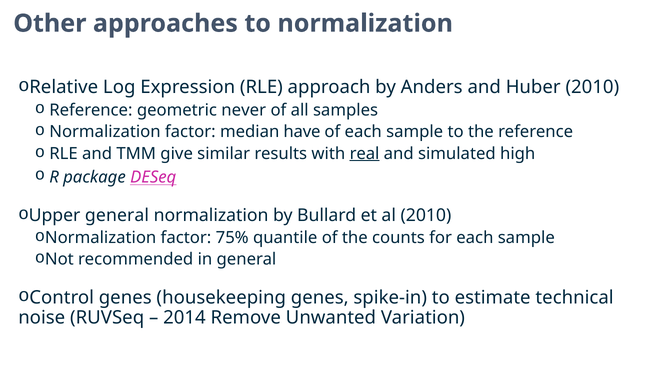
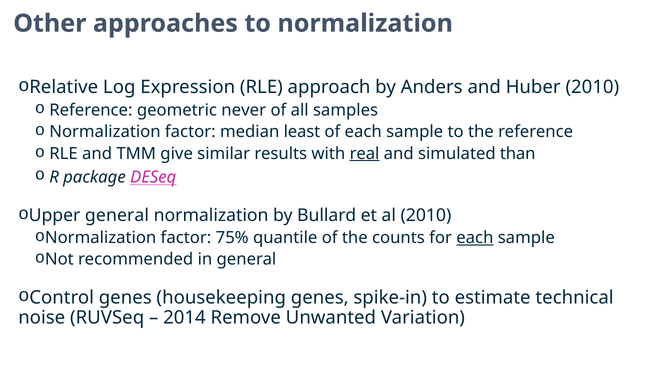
have: have -> least
high: high -> than
each at (475, 238) underline: none -> present
